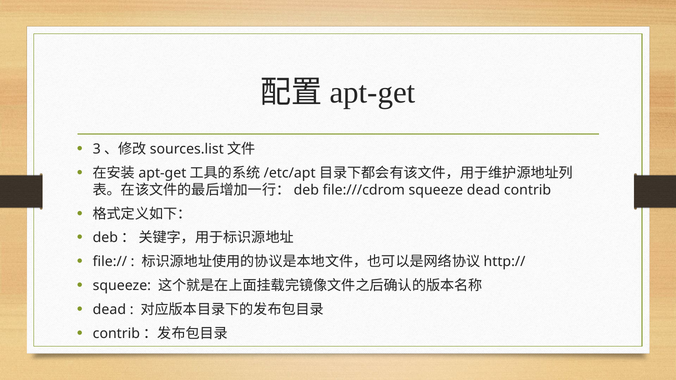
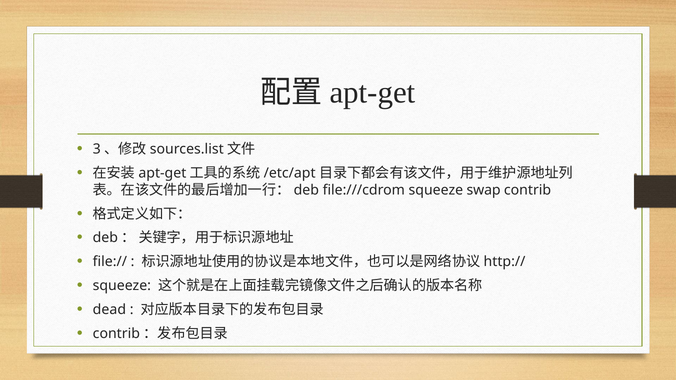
squeeze dead: dead -> swap
